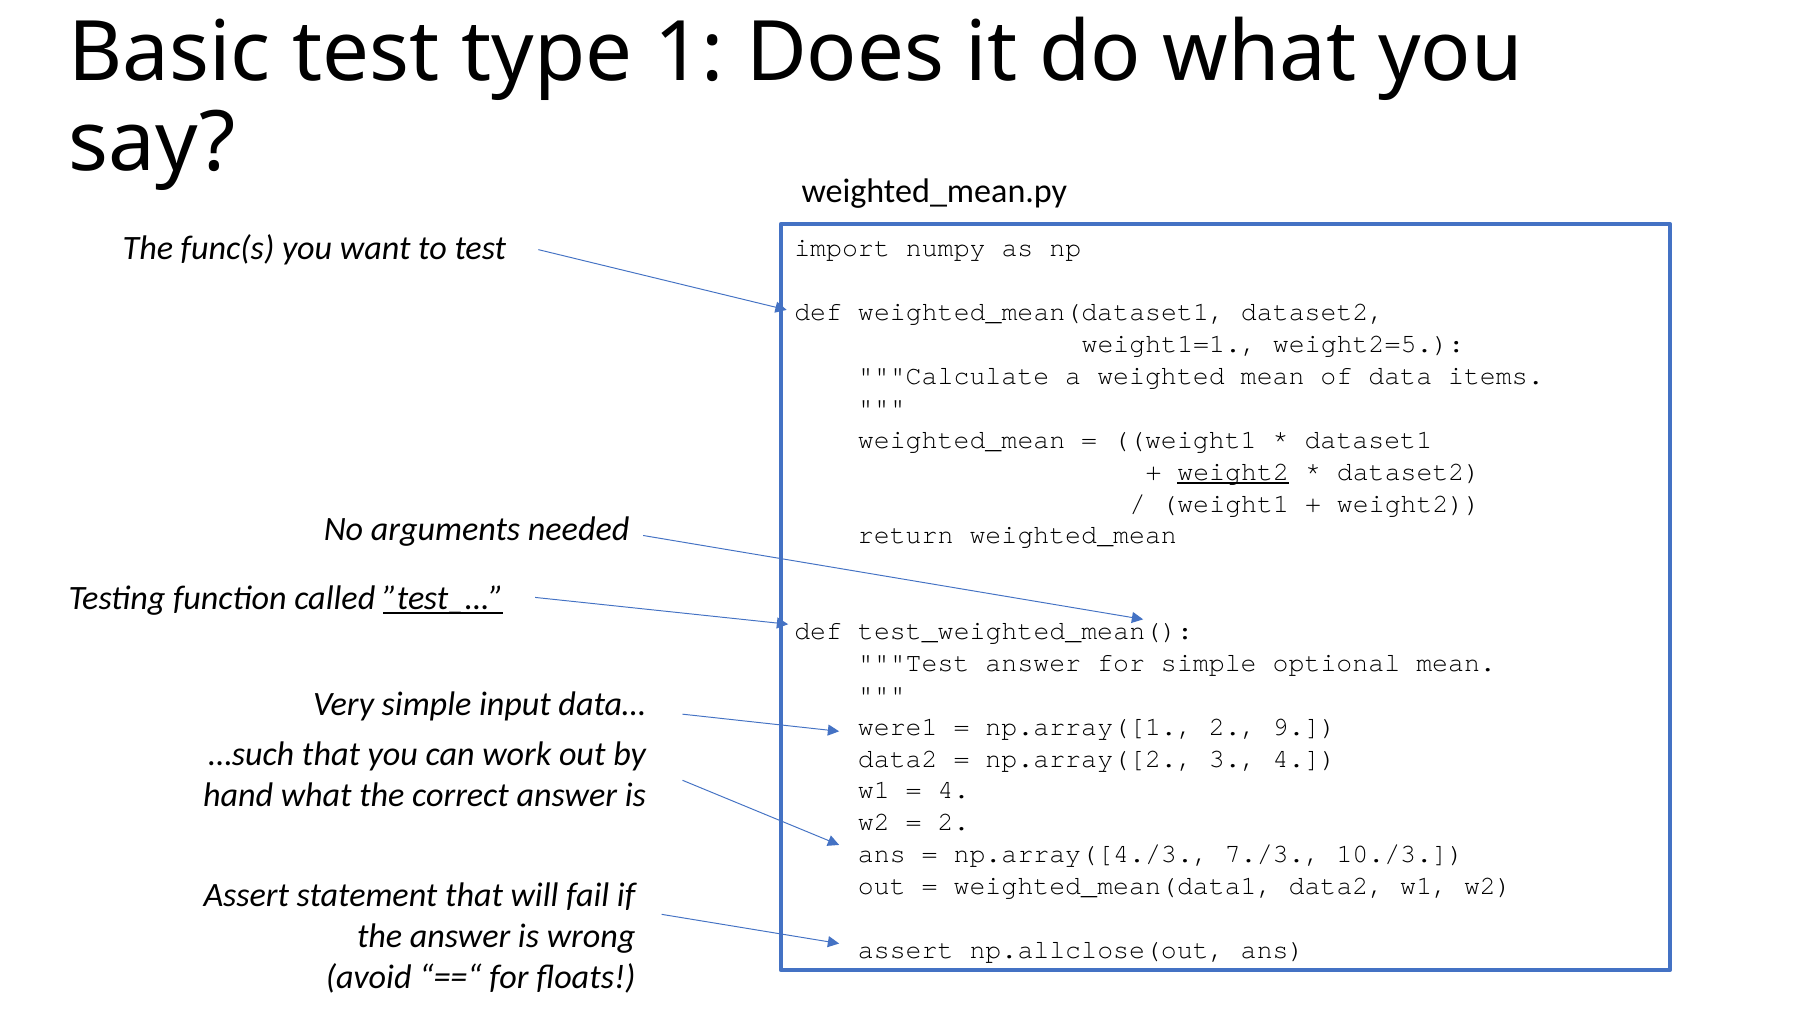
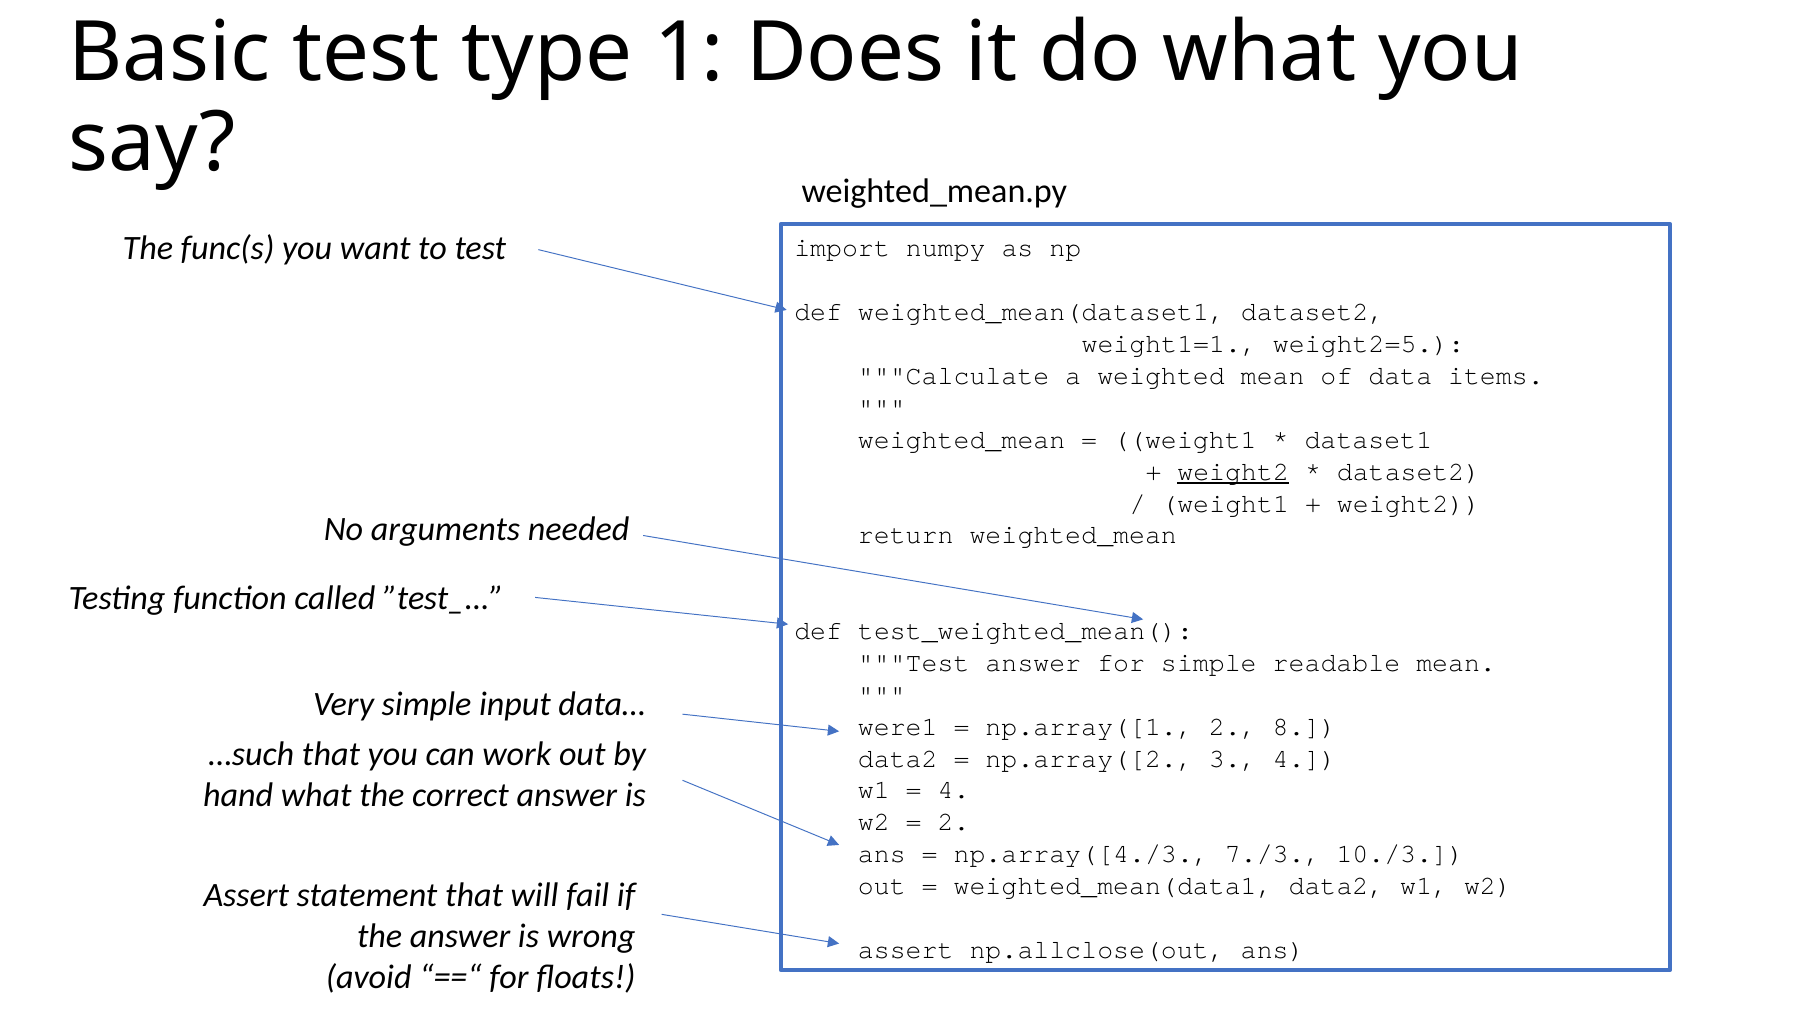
”test_ underline: present -> none
optional: optional -> readable
9: 9 -> 8
